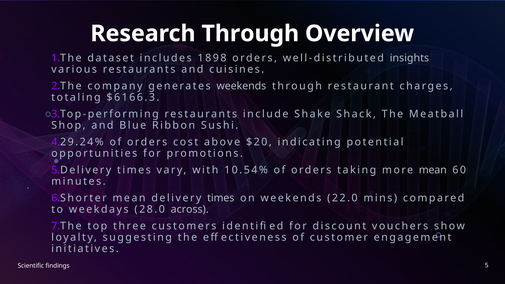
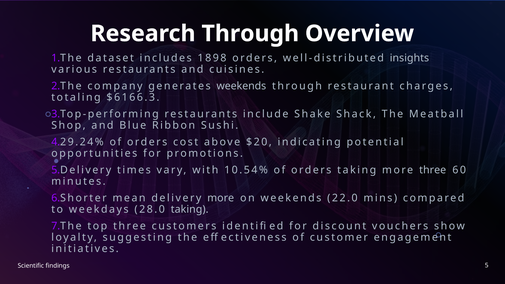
more mean: mean -> three
delivery times: times -> more
28.0 across: across -> taking
